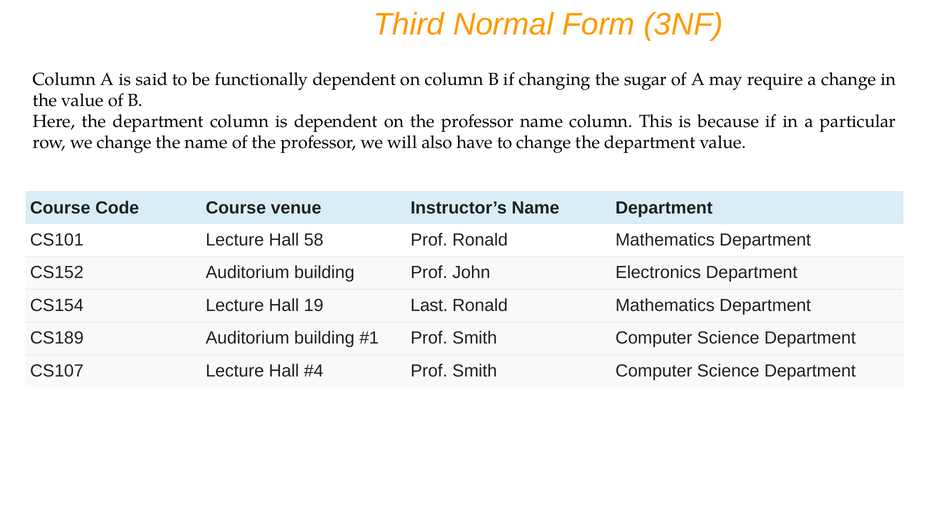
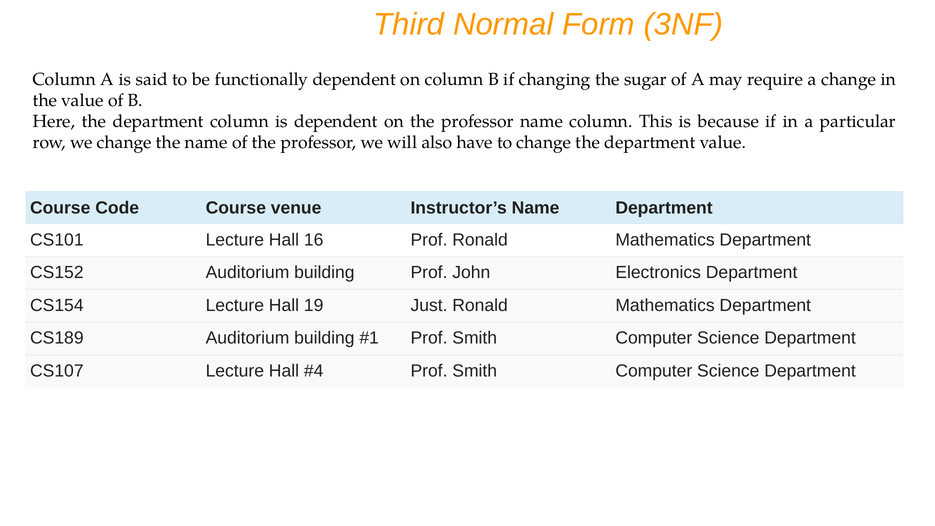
58: 58 -> 16
Last: Last -> Just
